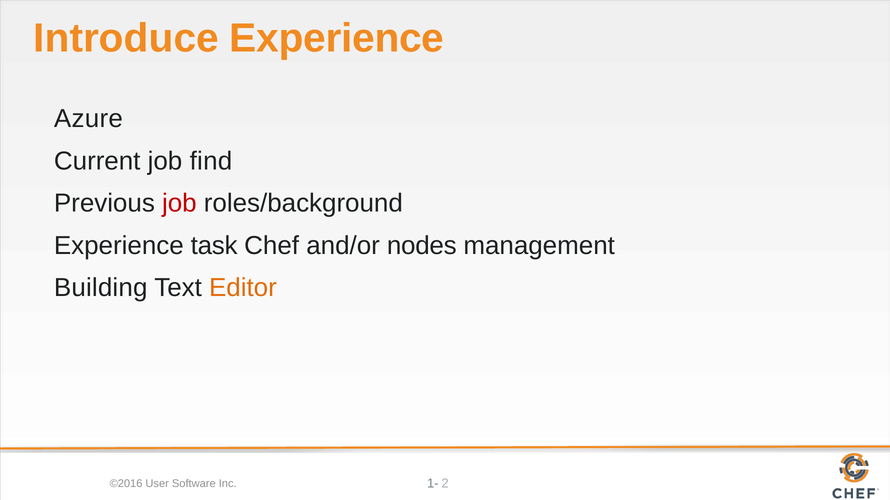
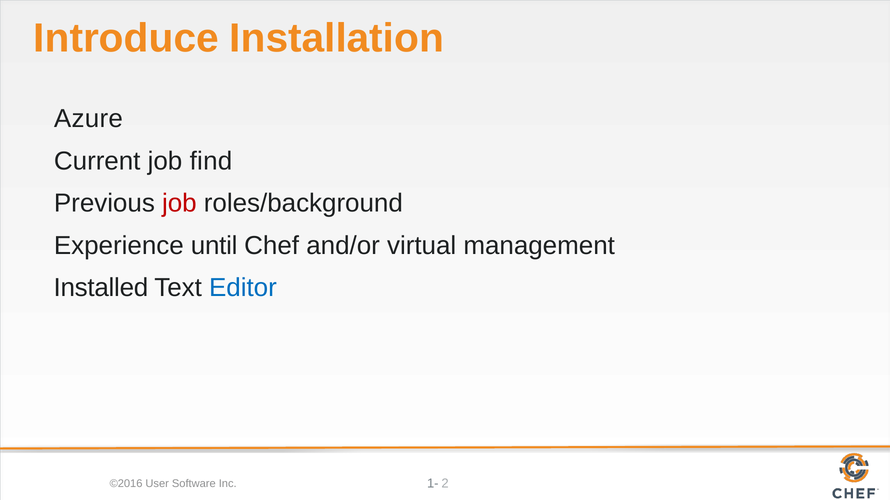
Introduce Experience: Experience -> Installation
task: task -> until
nodes: nodes -> virtual
Building: Building -> Installed
Editor colour: orange -> blue
